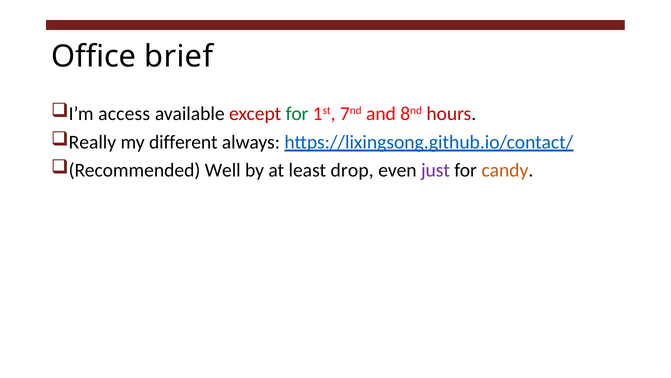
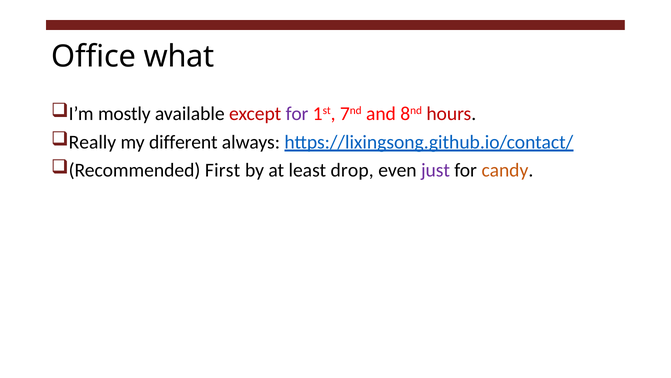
brief: brief -> what
access: access -> mostly
for at (297, 113) colour: green -> purple
Well: Well -> First
